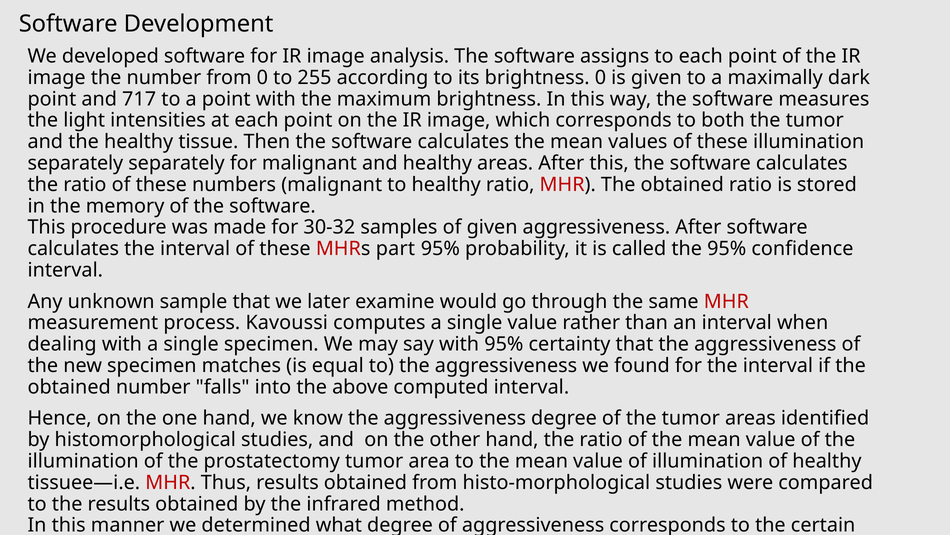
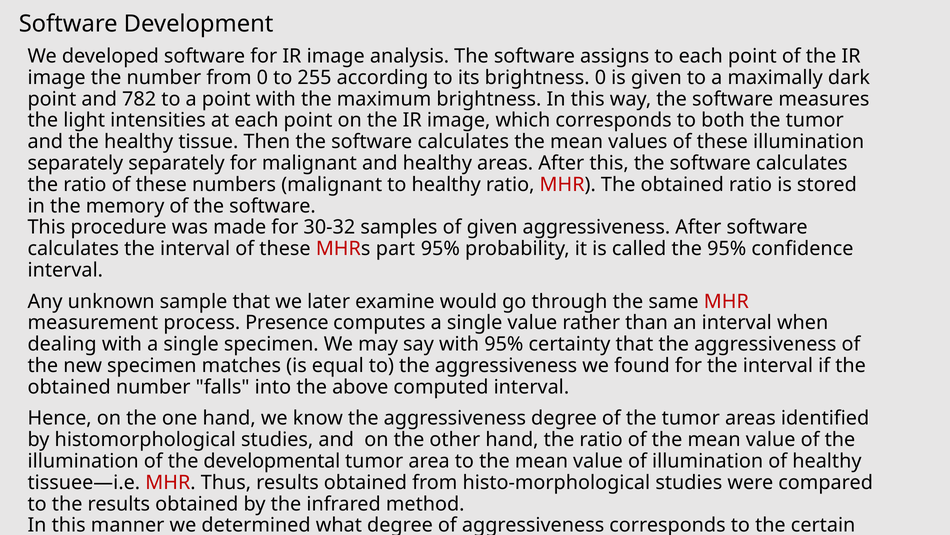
717: 717 -> 782
Kavoussi: Kavoussi -> Presence
prostatectomy: prostatectomy -> developmental
